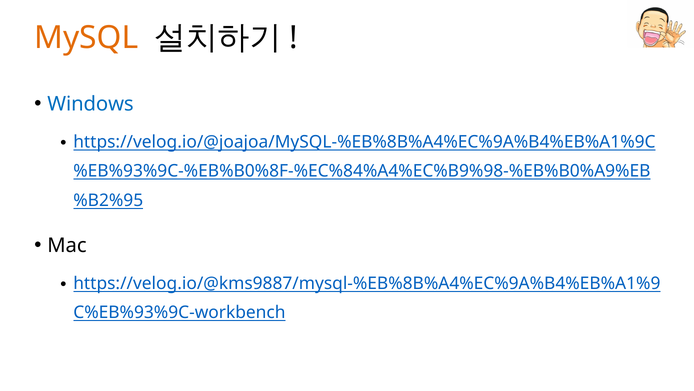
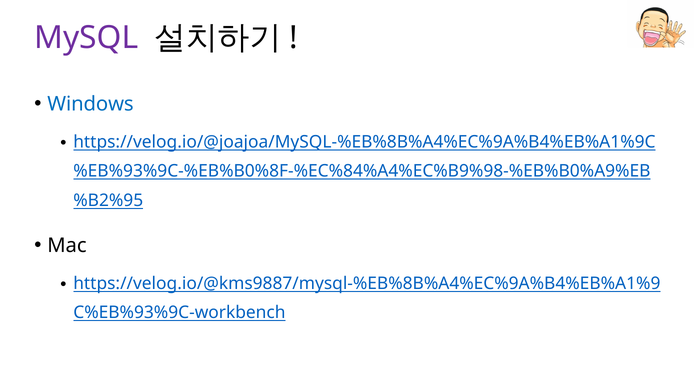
MySQL colour: orange -> purple
